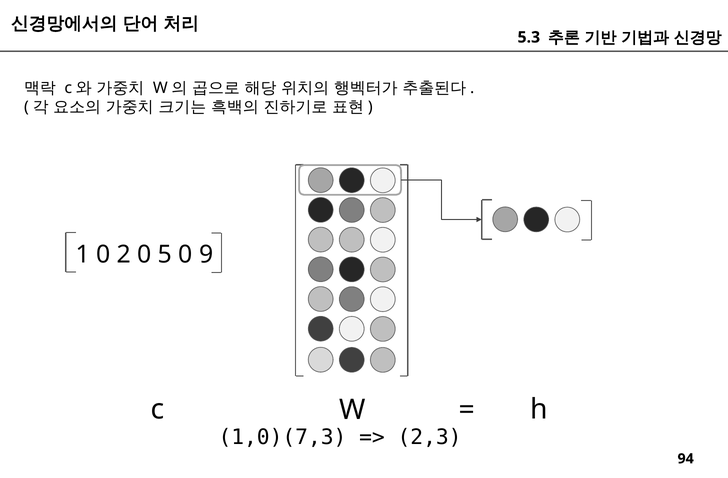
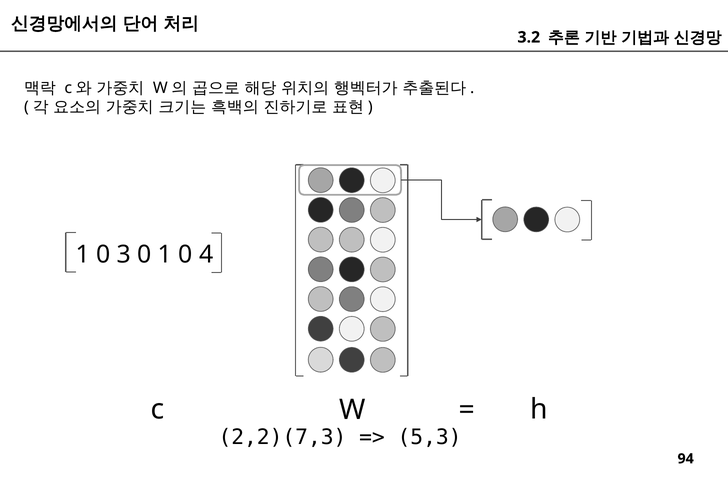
5.3: 5.3 -> 3.2
2: 2 -> 3
0 5: 5 -> 1
9: 9 -> 4
1,0)(7,3: 1,0)(7,3 -> 2,2)(7,3
2,3: 2,3 -> 5,3
